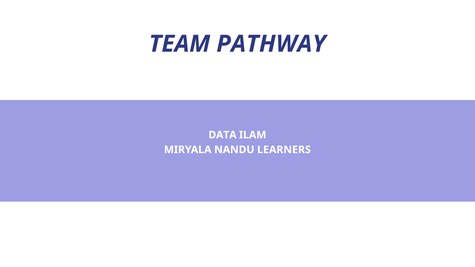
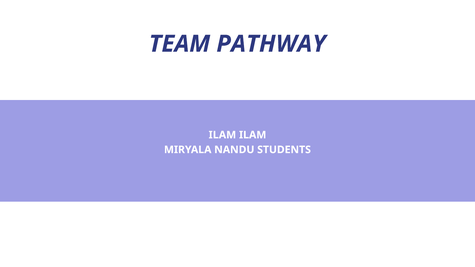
DATA at (222, 135): DATA -> ILAM
LEARNERS: LEARNERS -> STUDENTS
